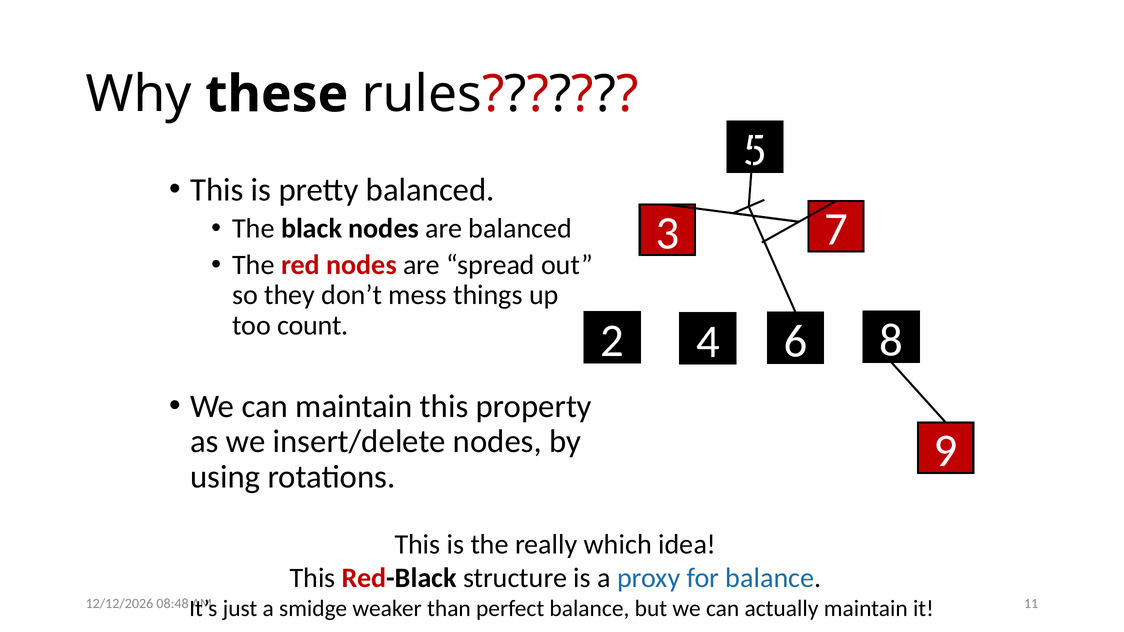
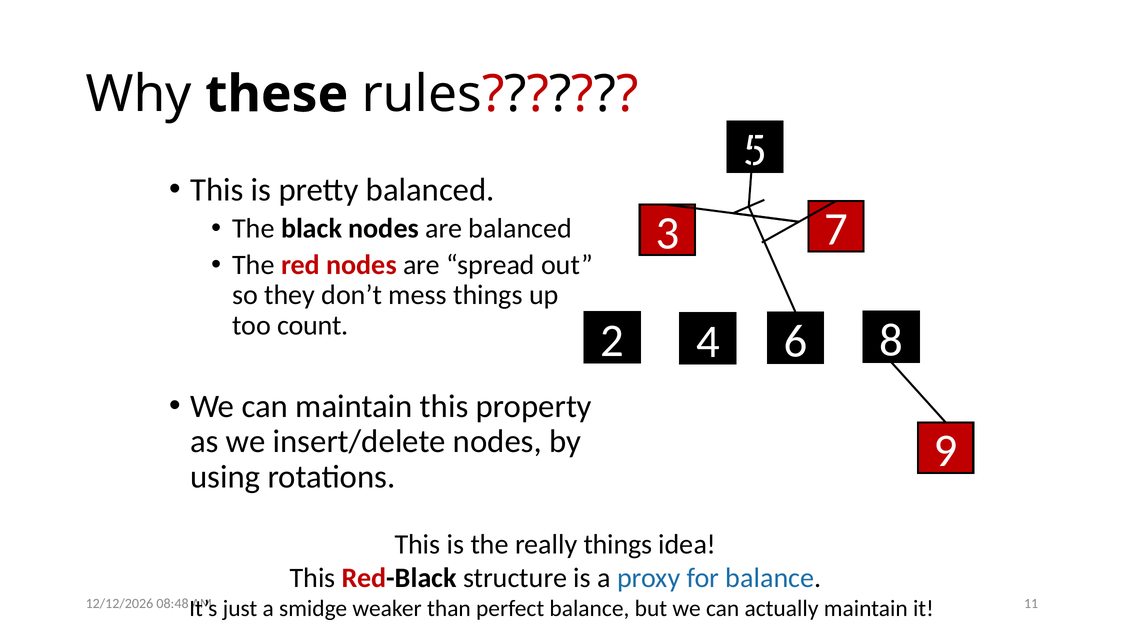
really which: which -> things
